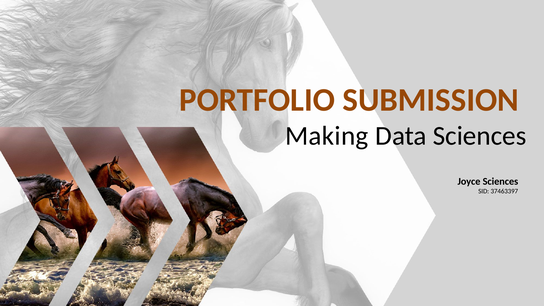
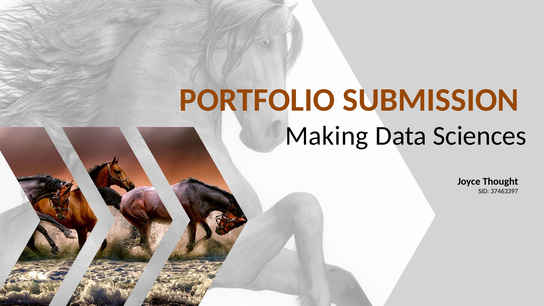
Joyce Sciences: Sciences -> Thought
